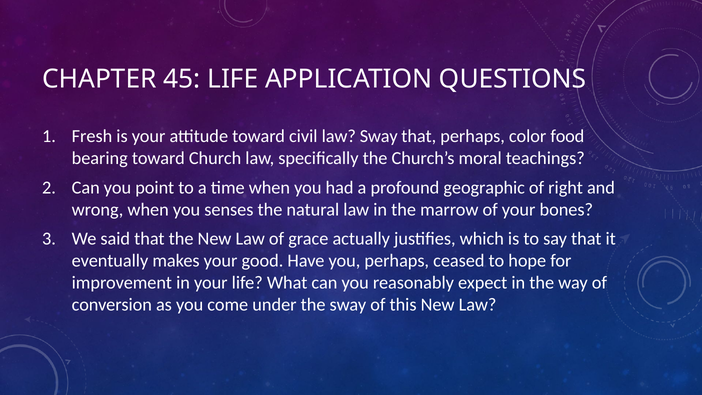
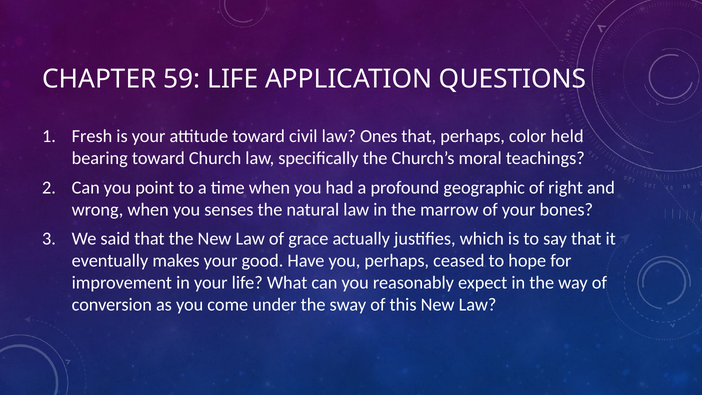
45: 45 -> 59
law Sway: Sway -> Ones
food: food -> held
